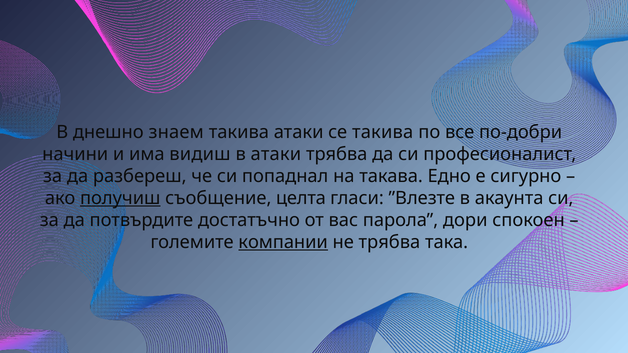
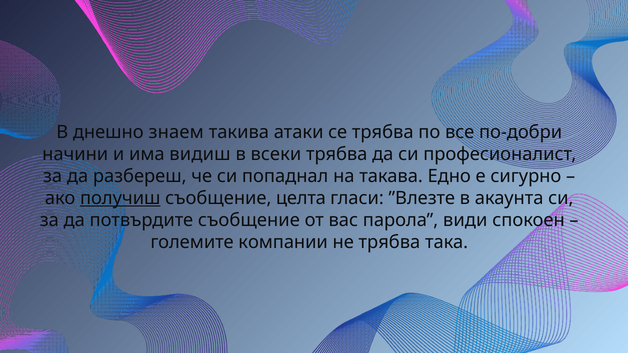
се такива: такива -> трябва
в атаки: атаки -> всеки
потвърдите достатъчно: достатъчно -> съобщение
дори: дори -> види
компании underline: present -> none
